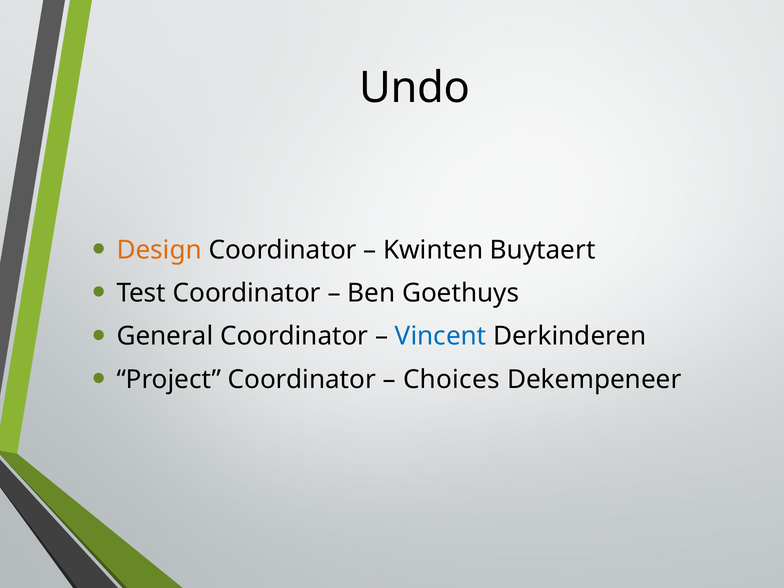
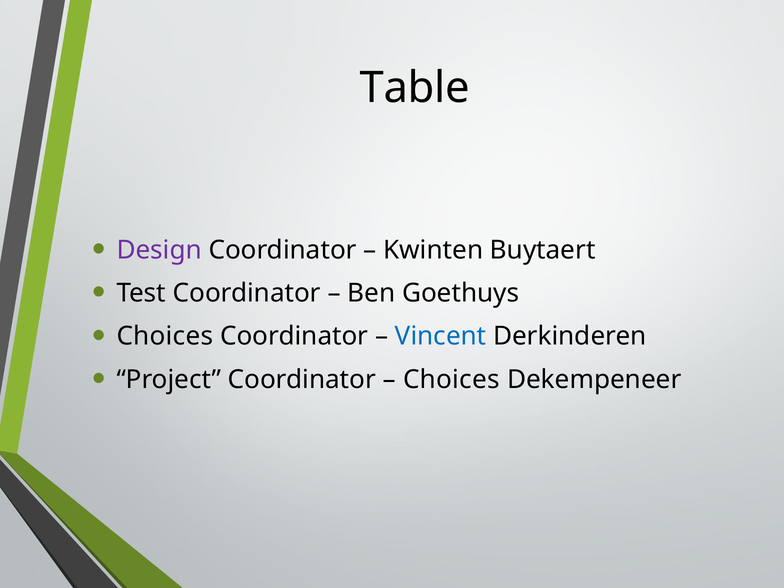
Undo: Undo -> Table
Design colour: orange -> purple
General at (165, 336): General -> Choices
